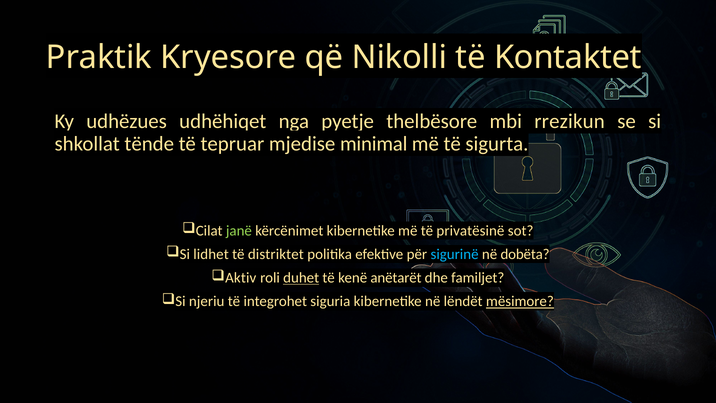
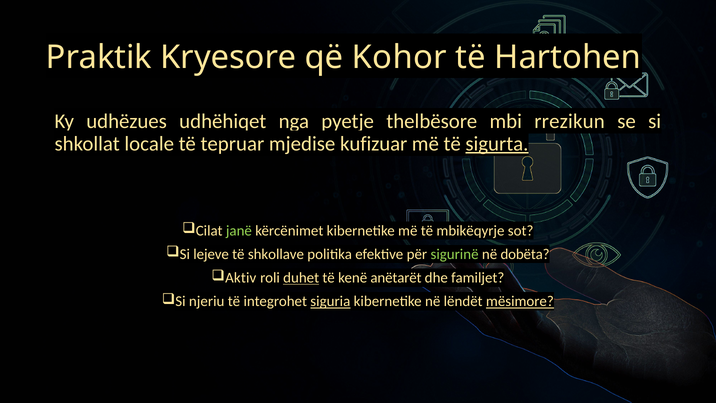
Nikolli: Nikolli -> Kohor
Kontaktet: Kontaktet -> Hartohen
tënde: tënde -> locale
minimal: minimal -> kufizuar
sigurta underline: none -> present
privatësinë: privatësinë -> mbikëqyrje
lidhet: lidhet -> lejeve
distriktet: distriktet -> shkollave
sigurinë colour: light blue -> light green
siguria underline: none -> present
